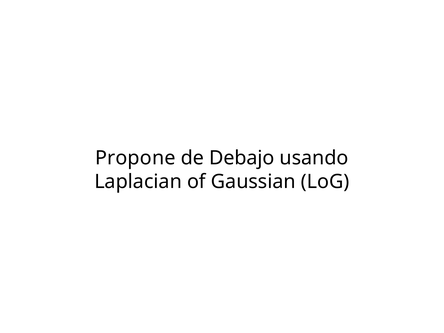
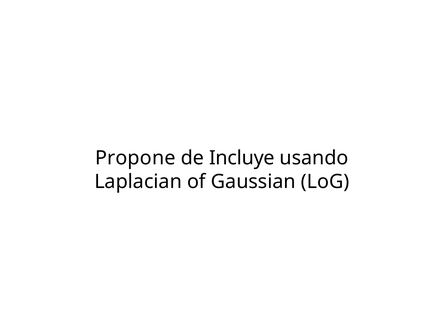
Debajo: Debajo -> Incluye
